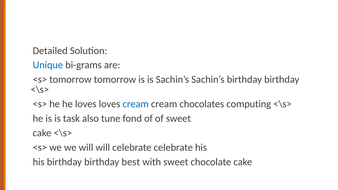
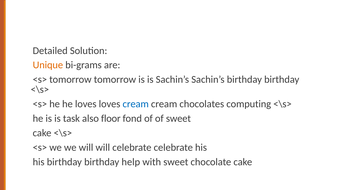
Unique colour: blue -> orange
tune: tune -> floor
best: best -> help
